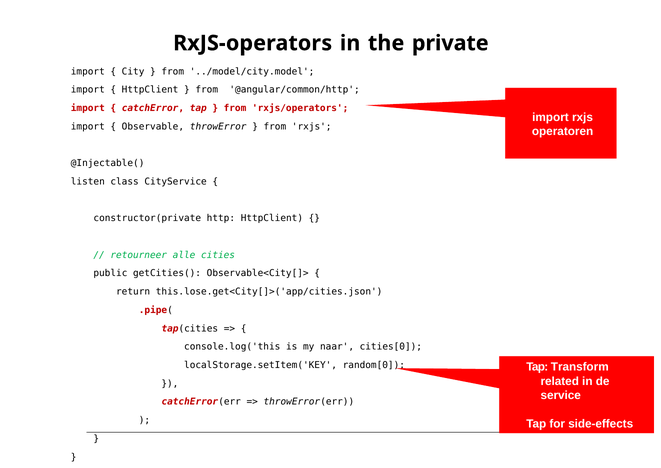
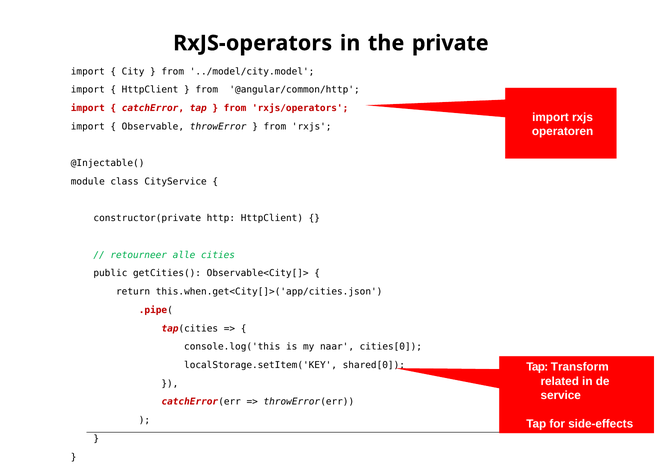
listen: listen -> module
this.lose.get<City[]>('app/cities.json: this.lose.get<City[]>('app/cities.json -> this.when.get<City[]>('app/cities.json
random[0: random[0 -> shared[0
